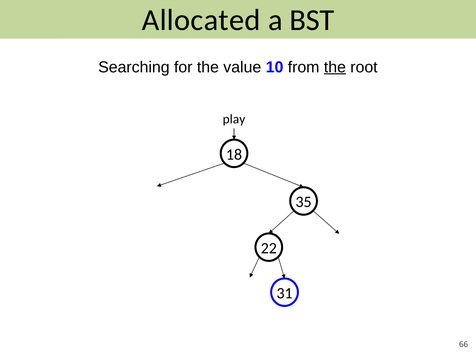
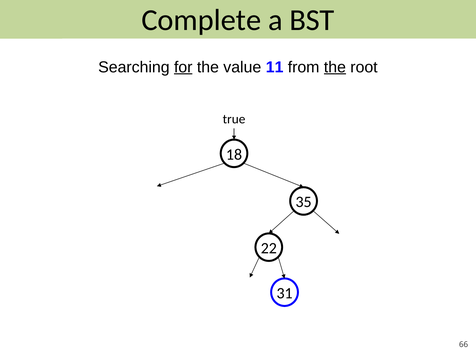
Allocated: Allocated -> Complete
for underline: none -> present
10: 10 -> 11
play: play -> true
